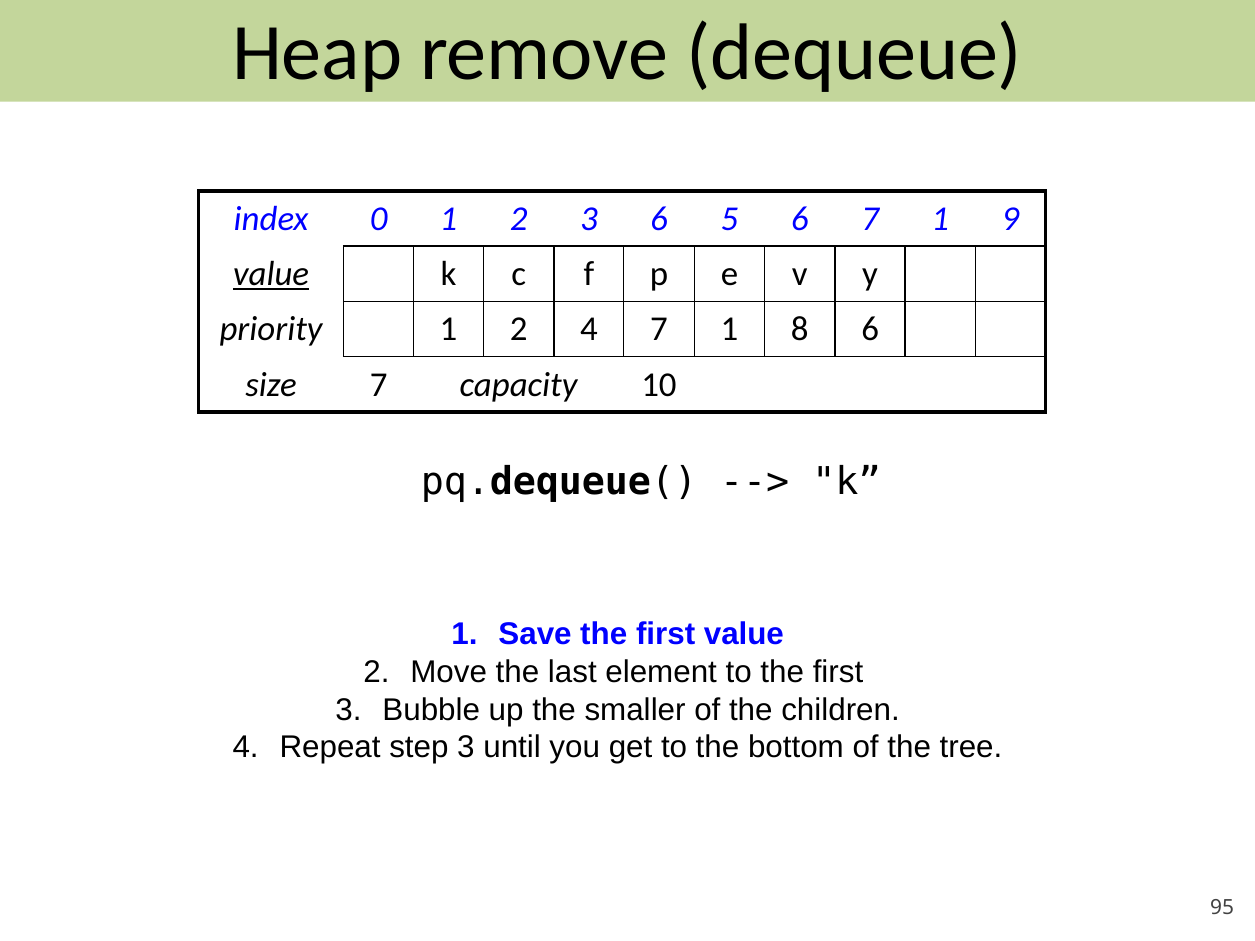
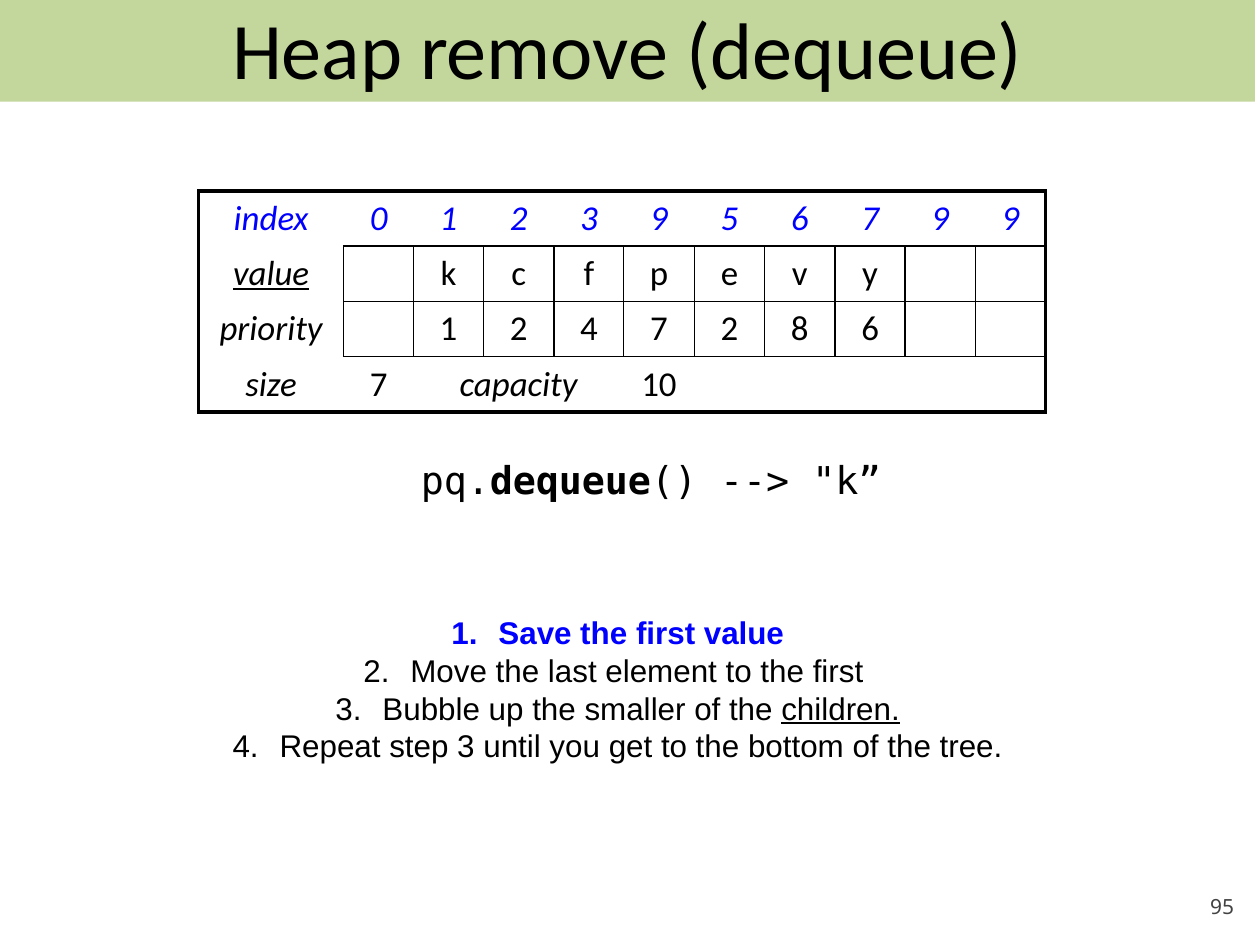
3 6: 6 -> 9
6 7 1: 1 -> 9
4 7 1: 1 -> 2
children underline: none -> present
